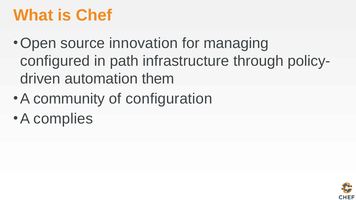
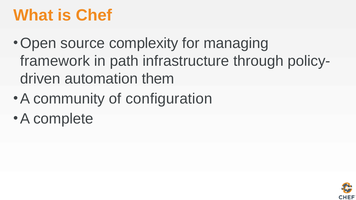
innovation: innovation -> complexity
configured: configured -> framework
complies: complies -> complete
